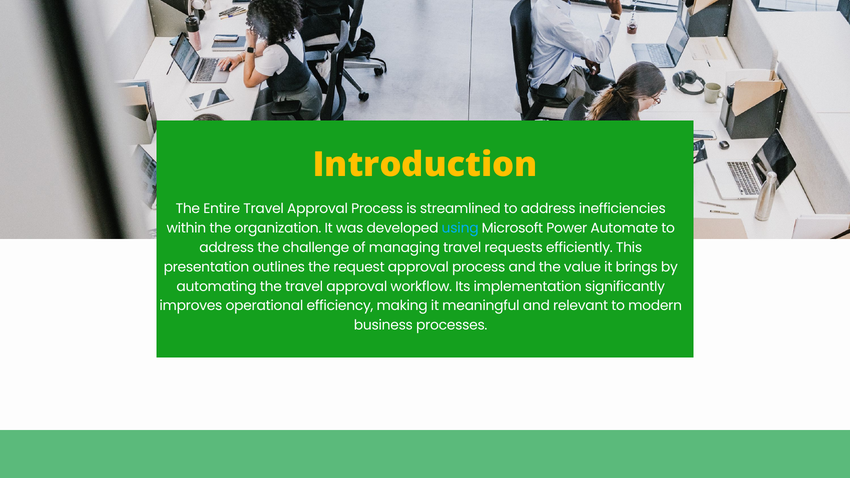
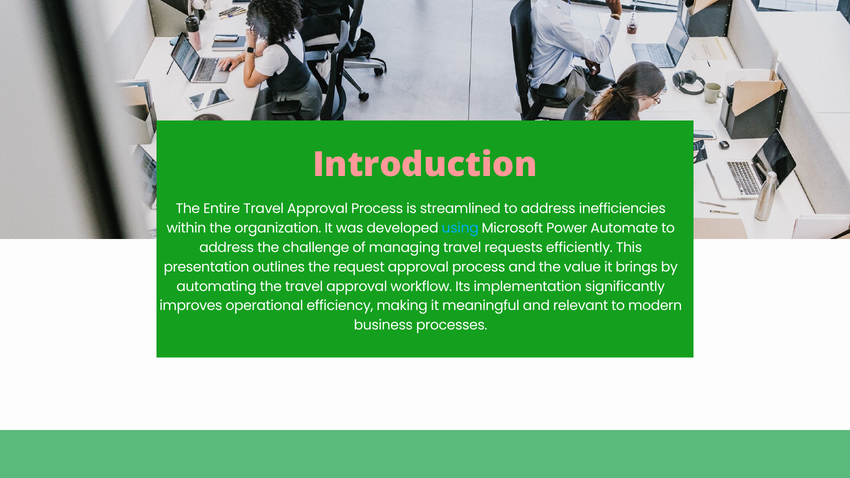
Introduction colour: yellow -> pink
